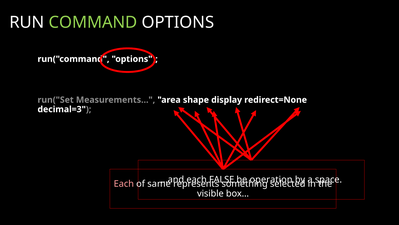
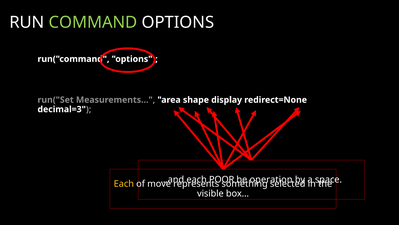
FALSE: FALSE -> POOR
Each at (124, 183) colour: pink -> yellow
same: same -> move
